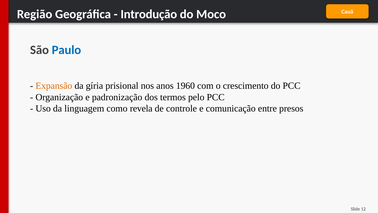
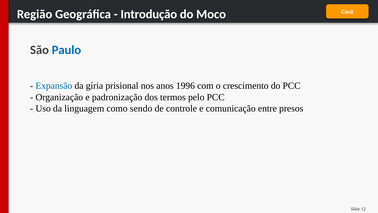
Expansão colour: orange -> blue
1960: 1960 -> 1996
revela: revela -> sendo
